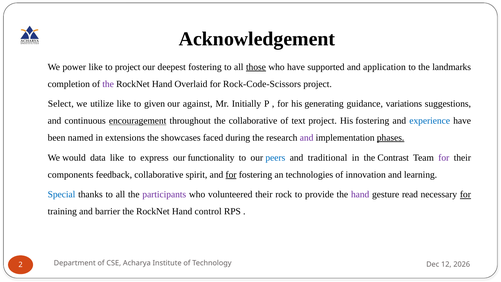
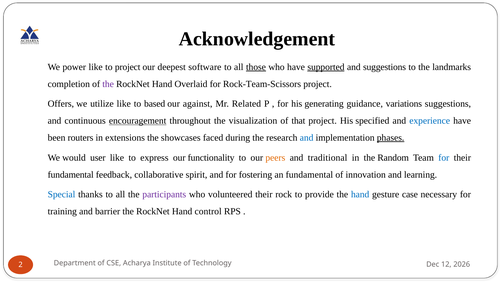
deepest fostering: fostering -> software
supported underline: none -> present
and application: application -> suggestions
Rock-Code-Scissors: Rock-Code-Scissors -> Rock-Team-Scissors
Select: Select -> Offers
given: given -> based
Initially: Initially -> Related
the collaborative: collaborative -> visualization
text: text -> that
His fostering: fostering -> specified
named: named -> routers
and at (307, 138) colour: purple -> blue
data: data -> user
peers colour: blue -> orange
Contrast: Contrast -> Random
for at (444, 158) colour: purple -> blue
components at (71, 174): components -> fundamental
for at (231, 174) underline: present -> none
an technologies: technologies -> fundamental
hand at (360, 194) colour: purple -> blue
read: read -> case
for at (465, 194) underline: present -> none
